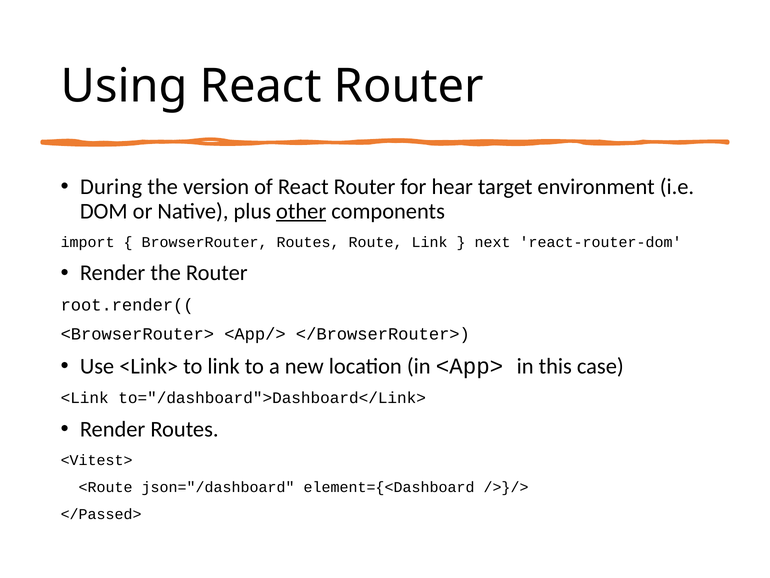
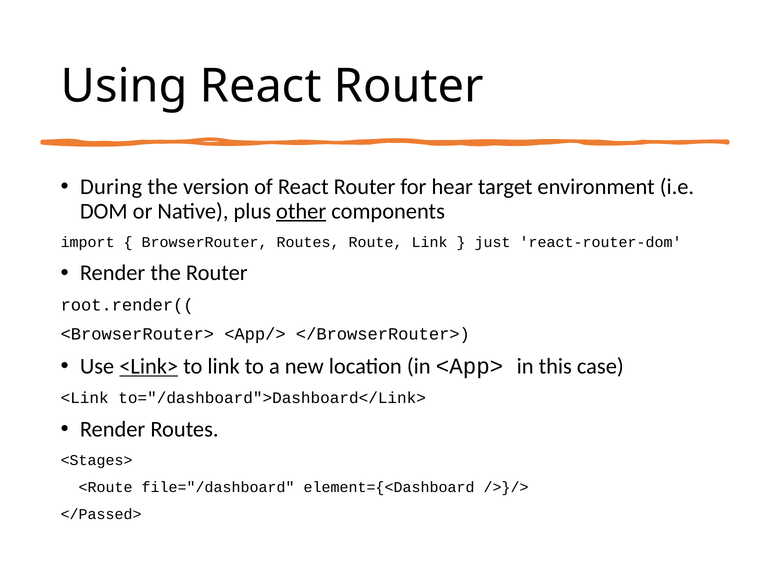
next: next -> just
<Link> underline: none -> present
<Vitest>: <Vitest> -> <Stages>
json="/dashboard: json="/dashboard -> file="/dashboard
